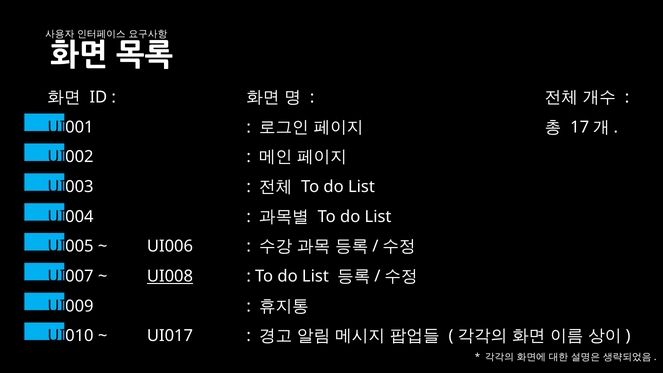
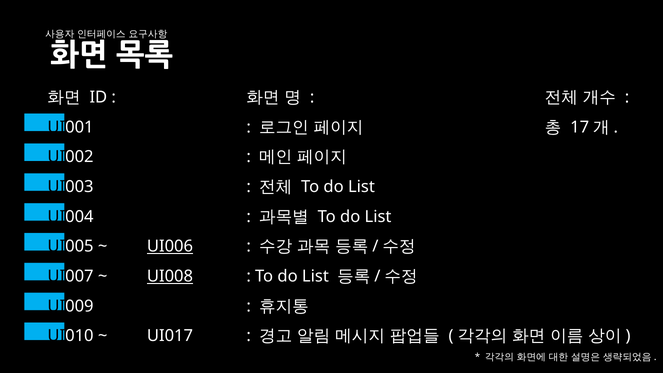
UI006 underline: none -> present
